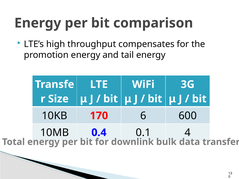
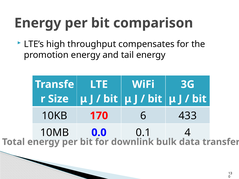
600: 600 -> 433
0.4: 0.4 -> 0.0
